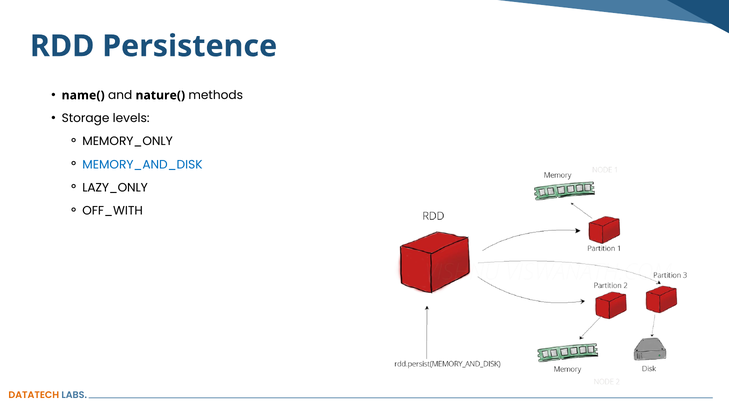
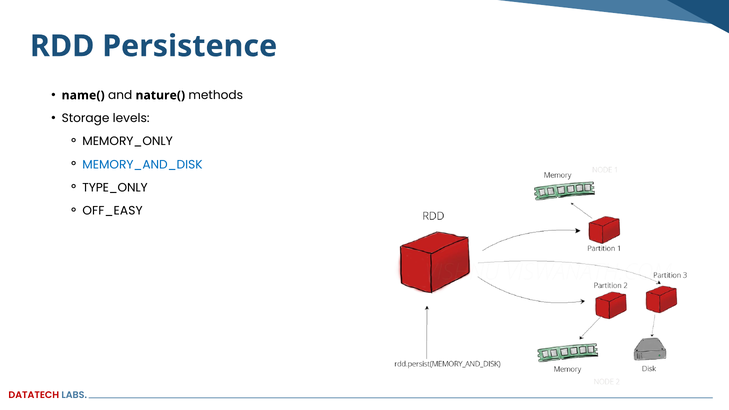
LAZY_ONLY: LAZY_ONLY -> TYPE_ONLY
OFF_WITH: OFF_WITH -> OFF_EASY
DATATECH colour: orange -> red
